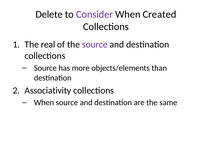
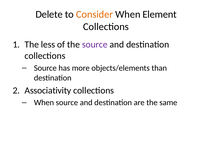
Consider colour: purple -> orange
Created: Created -> Element
real: real -> less
